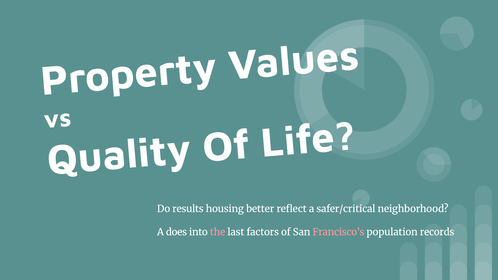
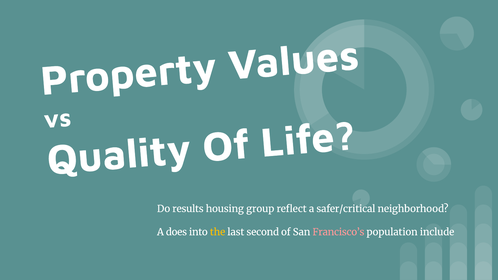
better: better -> group
the colour: pink -> yellow
factors: factors -> second
records: records -> include
